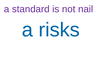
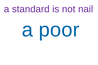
risks: risks -> poor
